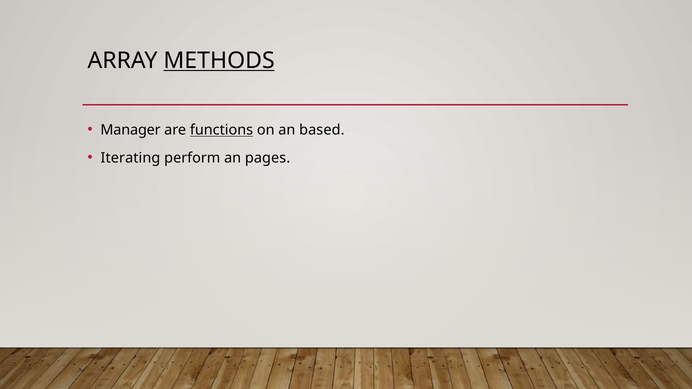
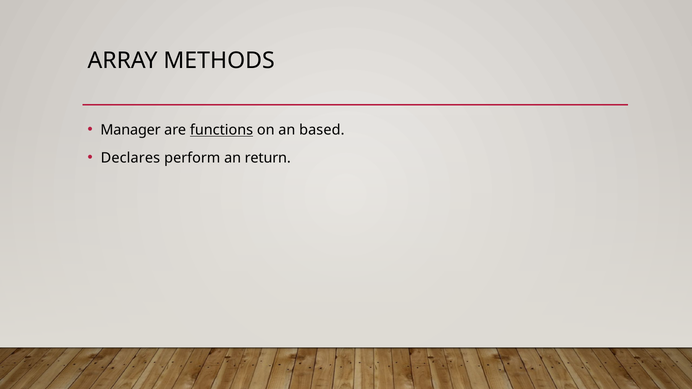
METHODS underline: present -> none
Iterating: Iterating -> Declares
pages: pages -> return
